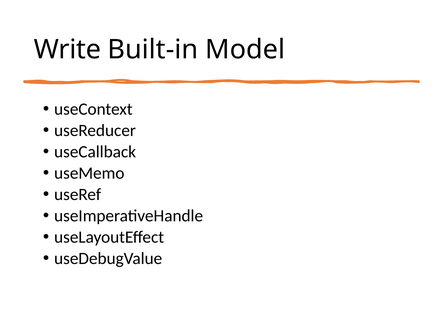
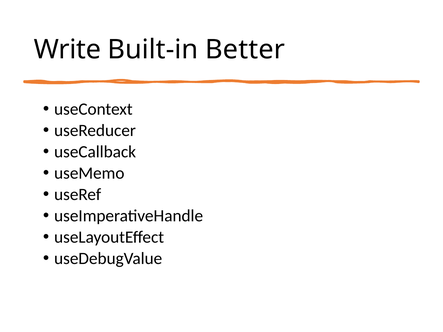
Model: Model -> Better
